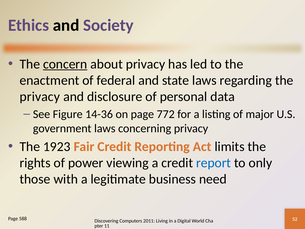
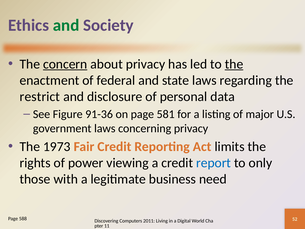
and at (66, 25) colour: black -> green
the at (234, 64) underline: none -> present
privacy at (40, 97): privacy -> restrict
14-36: 14-36 -> 91-36
772: 772 -> 581
1923: 1923 -> 1973
